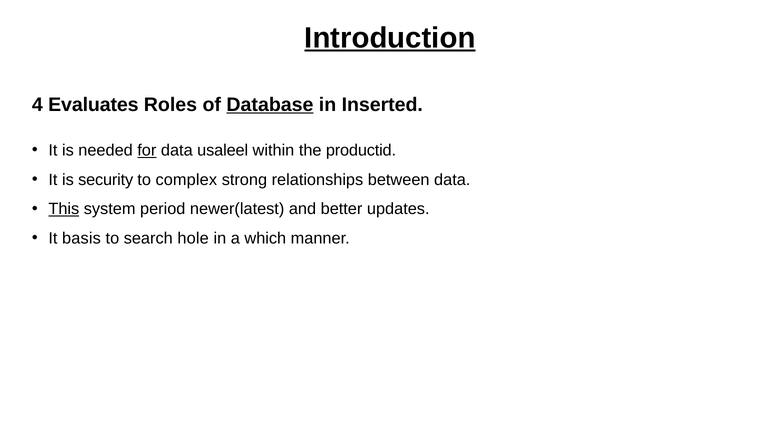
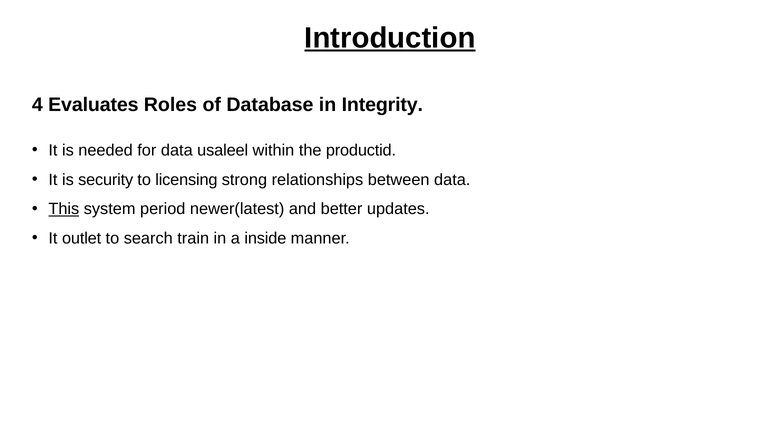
Database underline: present -> none
Inserted: Inserted -> Integrity
for underline: present -> none
complex: complex -> licensing
basis: basis -> outlet
hole: hole -> train
which: which -> inside
